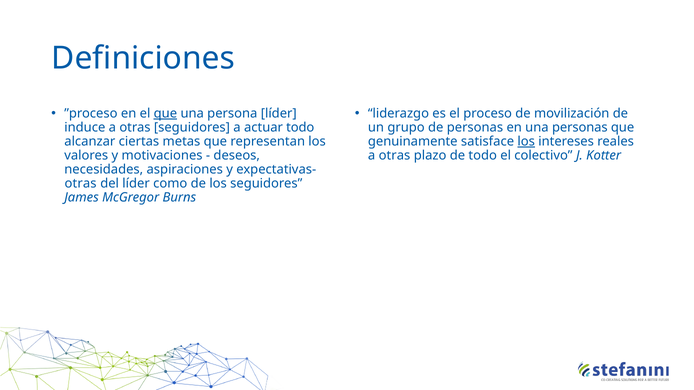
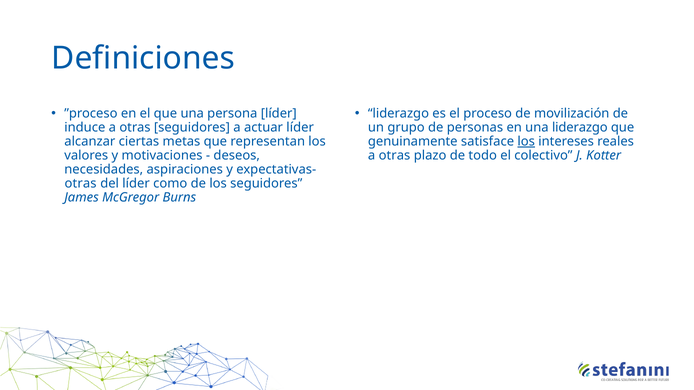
que at (165, 113) underline: present -> none
actuar todo: todo -> líder
una personas: personas -> liderazgo
